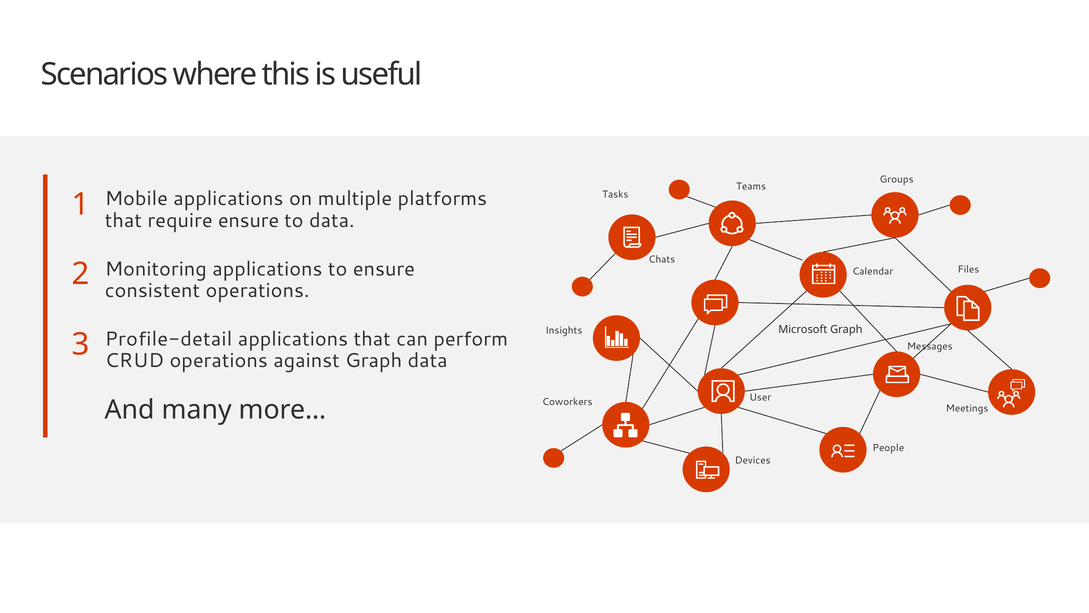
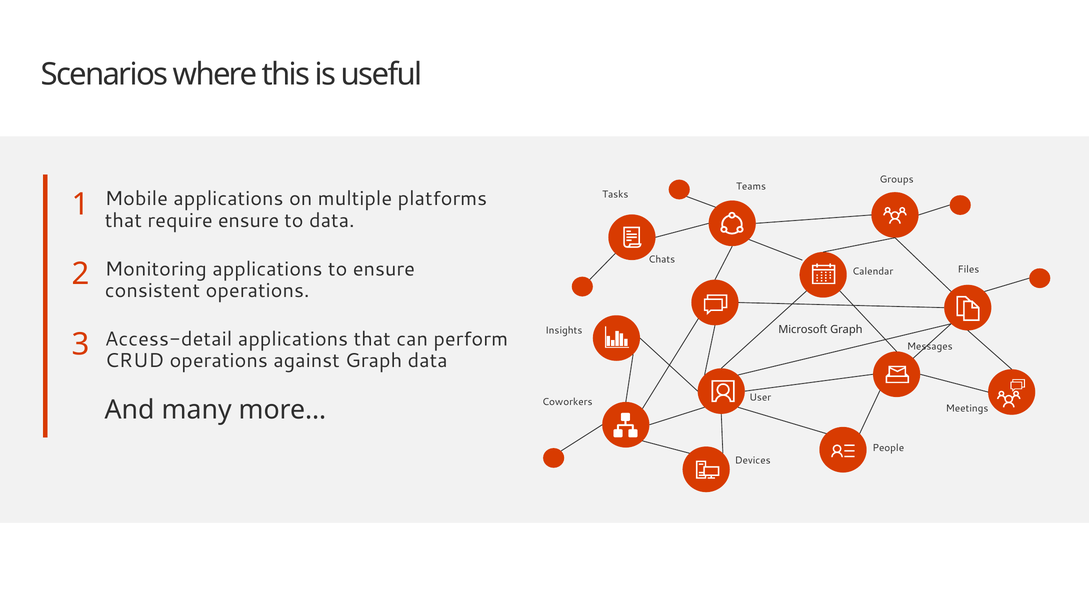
Profile-detail: Profile-detail -> Access-detail
